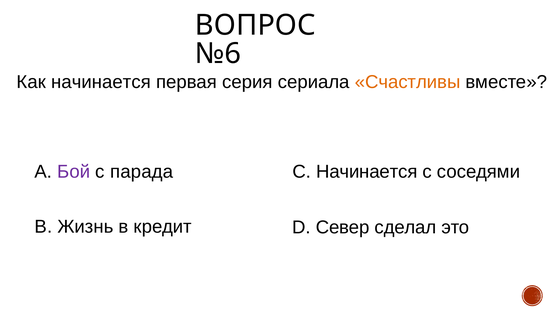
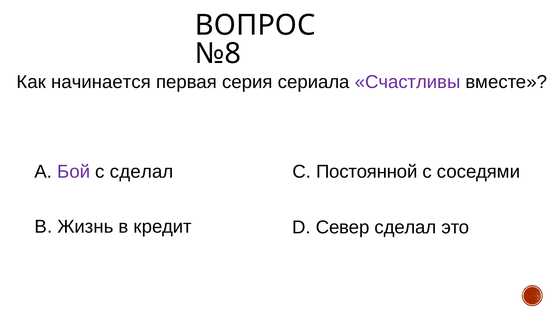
№6: №6 -> №8
Счастливы colour: orange -> purple
с парада: парада -> сделал
C Начинается: Начинается -> Постоянной
